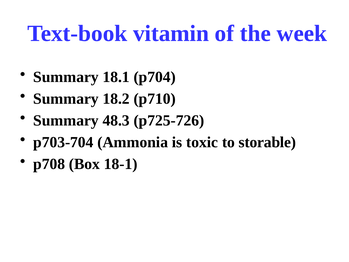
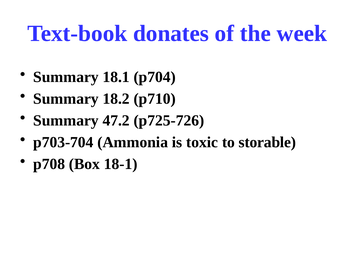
vitamin: vitamin -> donates
48.3: 48.3 -> 47.2
